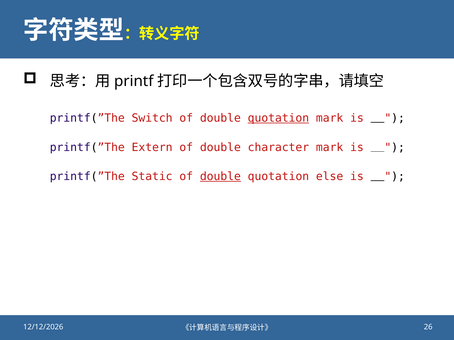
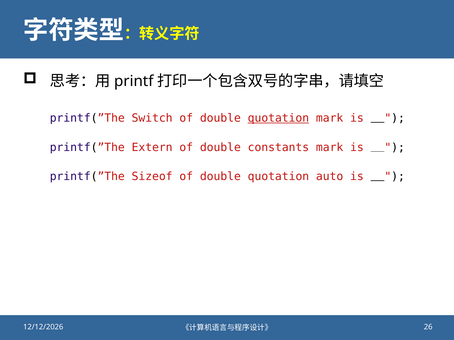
character: character -> constants
Static: Static -> Sizeof
double at (220, 177) underline: present -> none
else: else -> auto
